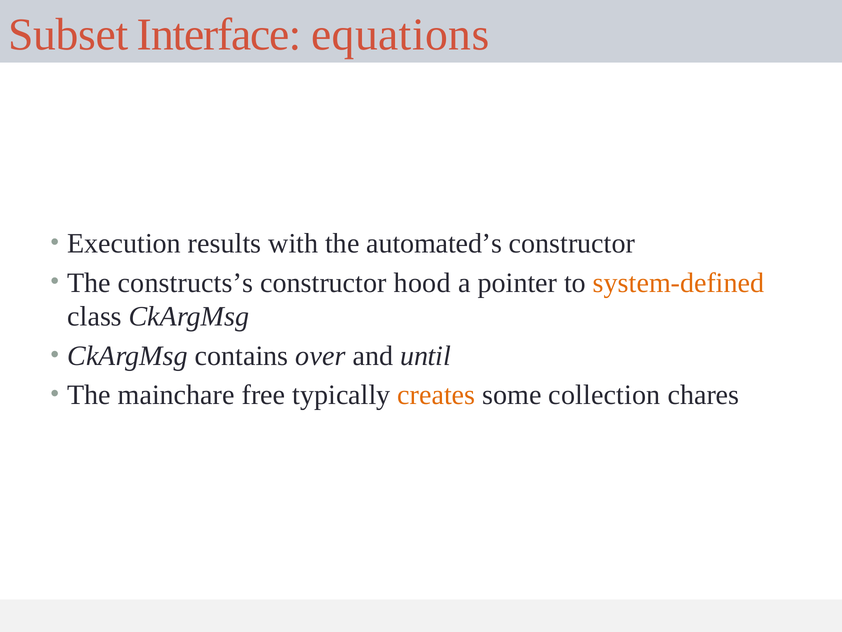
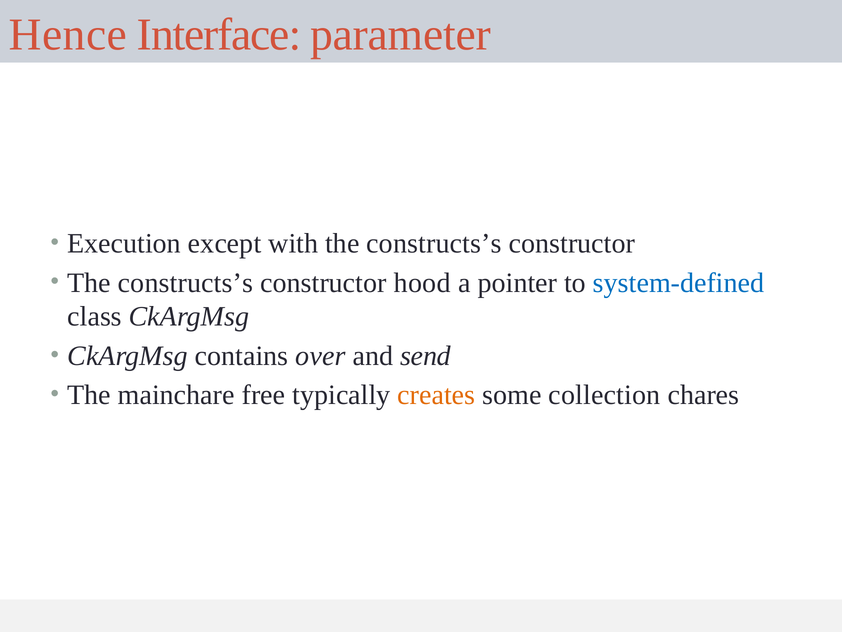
Subset: Subset -> Hence
equations: equations -> parameter
results: results -> except
with the automated’s: automated’s -> constructs’s
system-defined colour: orange -> blue
until: until -> send
